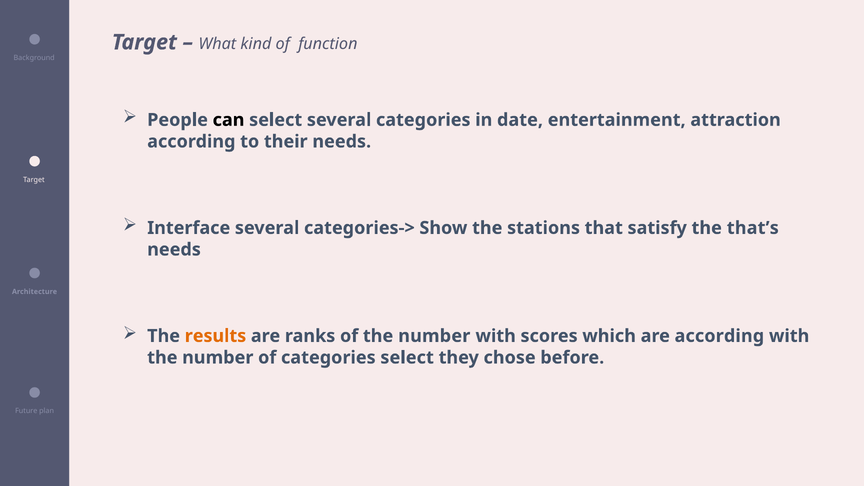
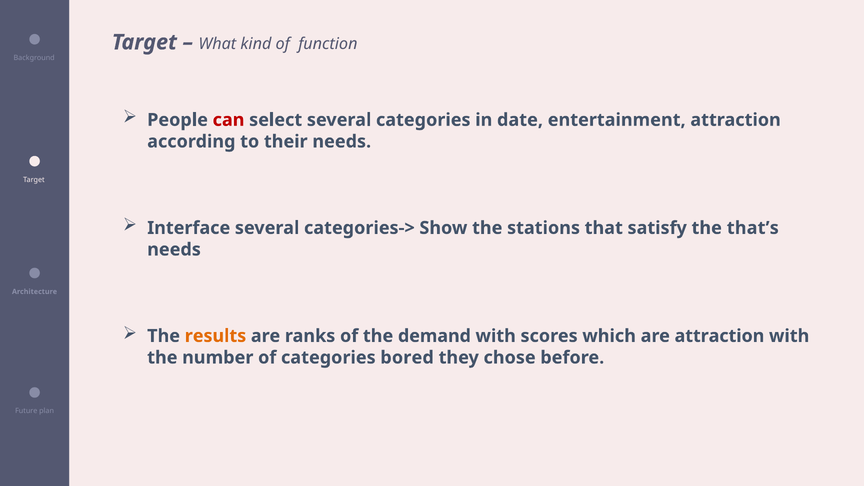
can colour: black -> red
of the number: number -> demand
are according: according -> attraction
categories select: select -> bored
